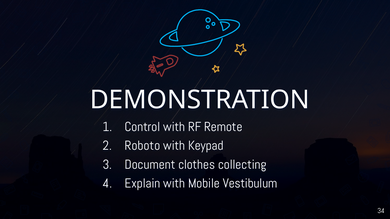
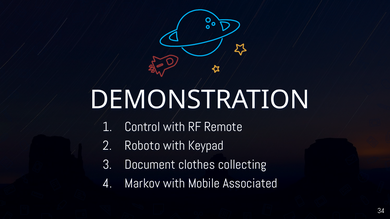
Explain: Explain -> Markov
Vestibulum: Vestibulum -> Associated
